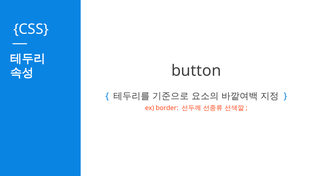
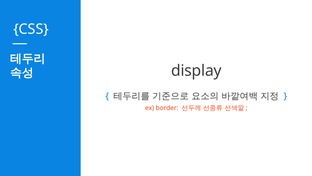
button: button -> display
